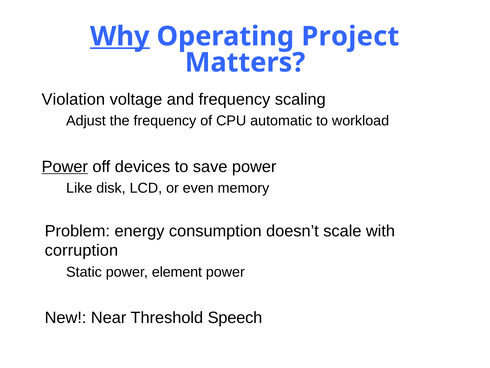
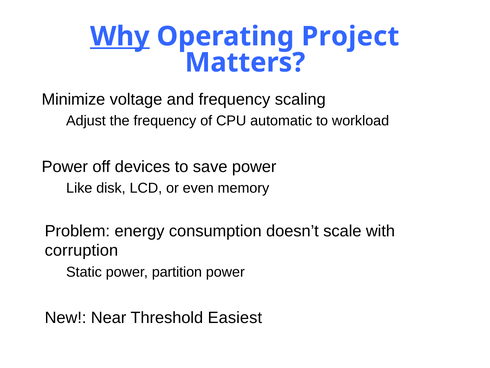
Violation: Violation -> Minimize
Power at (65, 166) underline: present -> none
element: element -> partition
Speech: Speech -> Easiest
